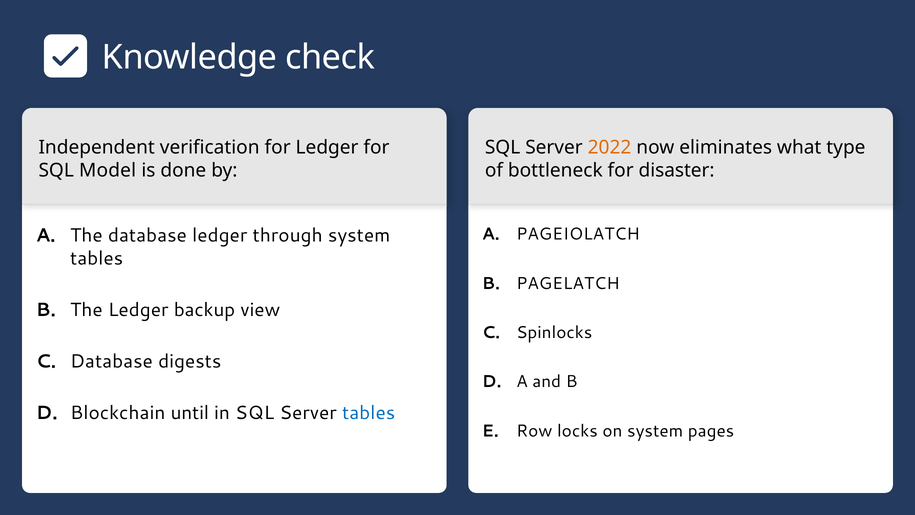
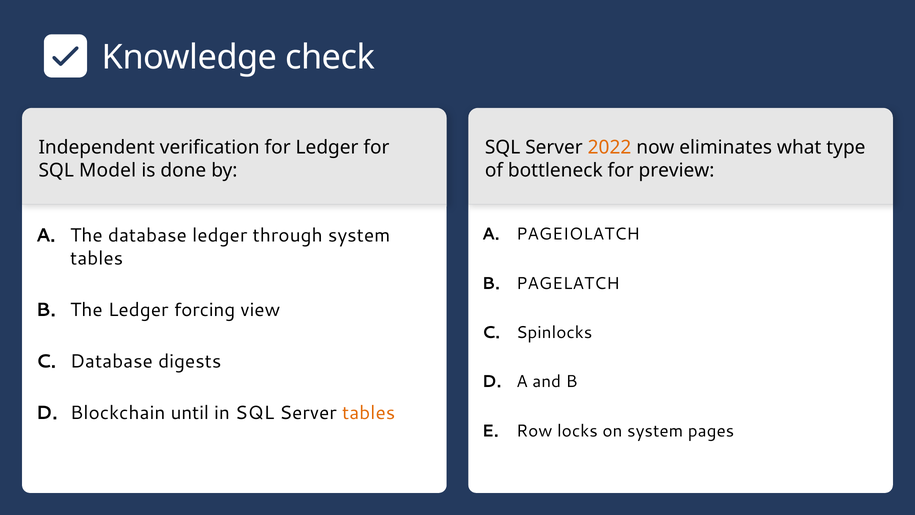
disaster: disaster -> preview
backup: backup -> forcing
tables at (369, 413) colour: blue -> orange
